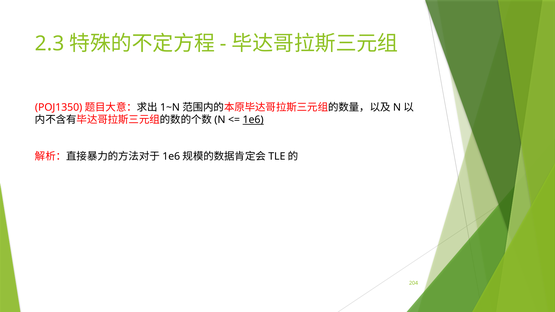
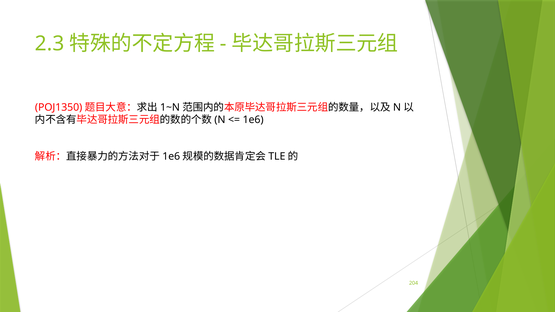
1e6 underline: present -> none
